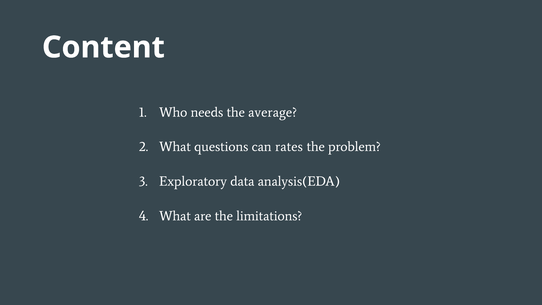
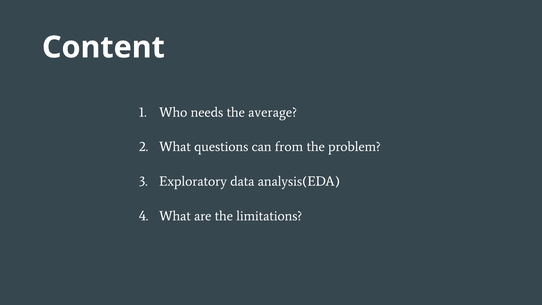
rates: rates -> from
